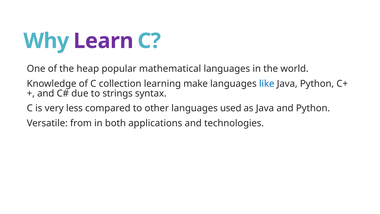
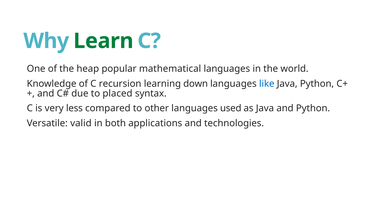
Learn colour: purple -> green
collection: collection -> recursion
make: make -> down
strings: strings -> placed
from: from -> valid
